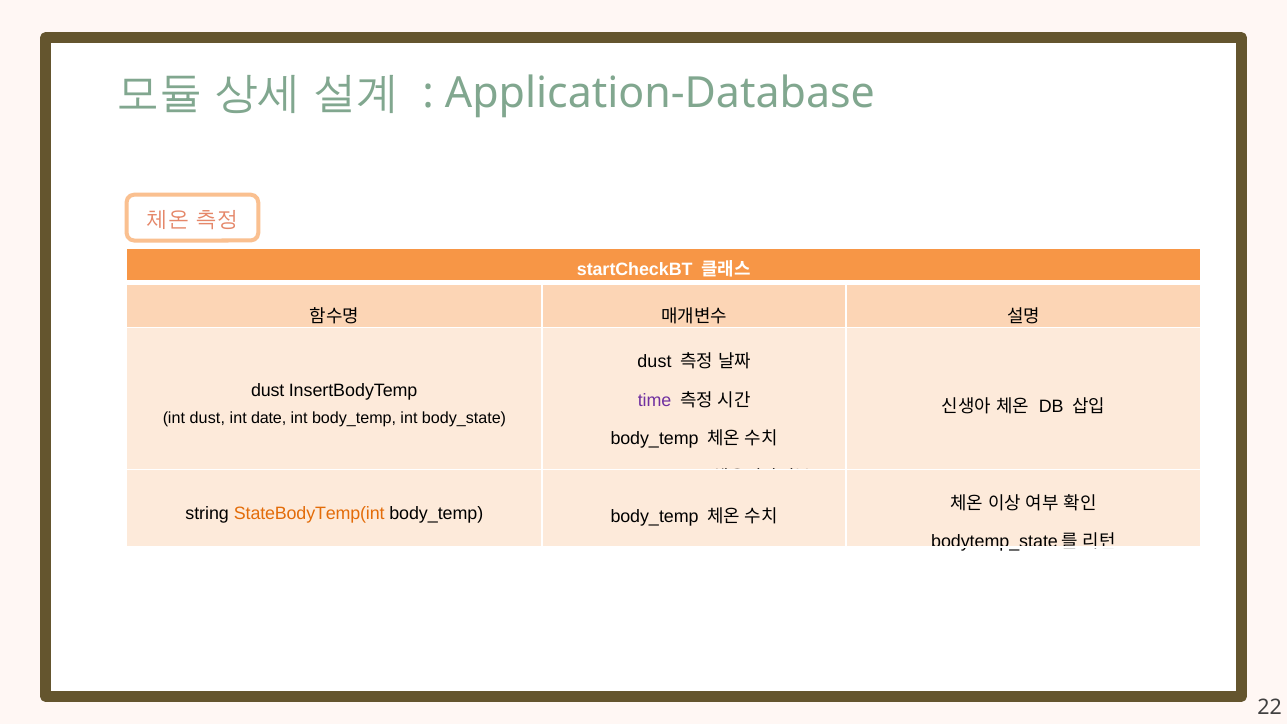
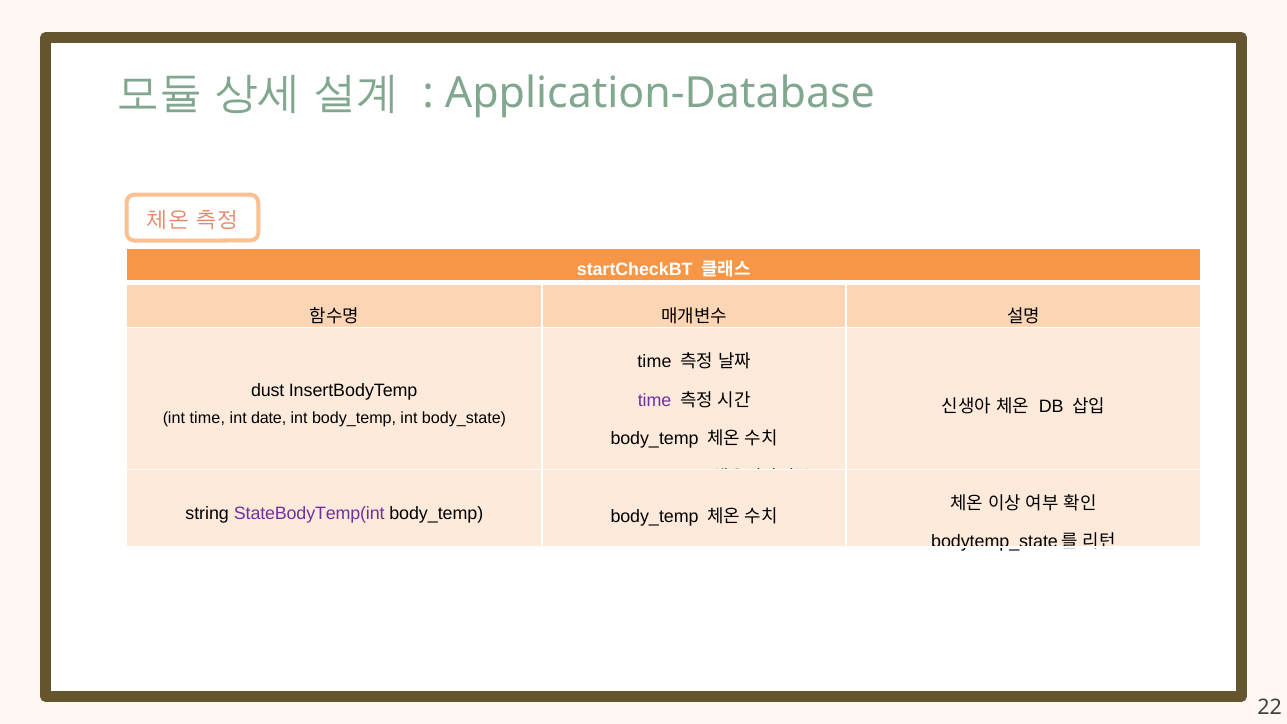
dust at (654, 362): dust -> time
int dust: dust -> time
StateBodyTemp(int colour: orange -> purple
